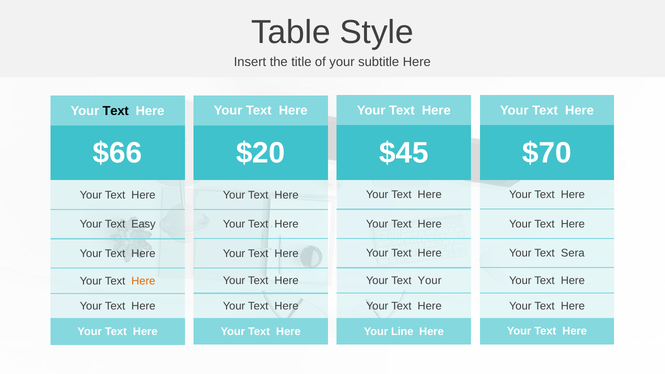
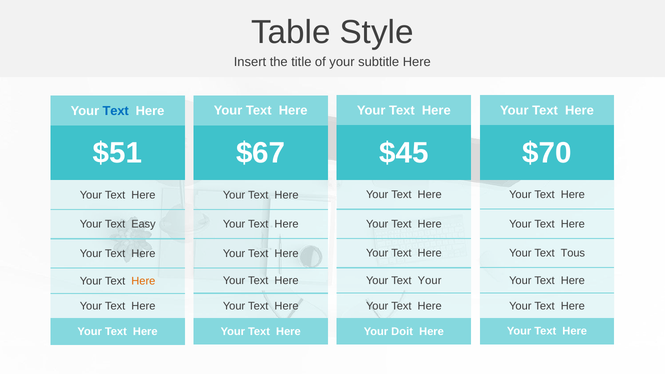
Text at (116, 111) colour: black -> blue
$20: $20 -> $67
$66: $66 -> $51
Sera: Sera -> Tous
Line: Line -> Doit
